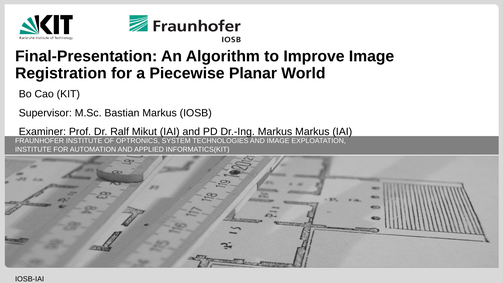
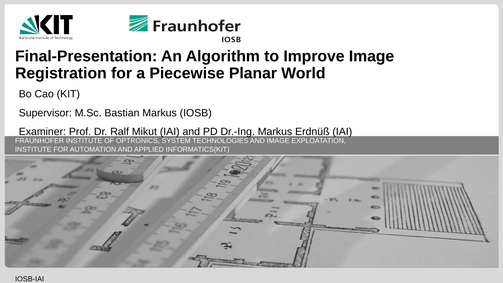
Markus Markus: Markus -> Erdnüß
